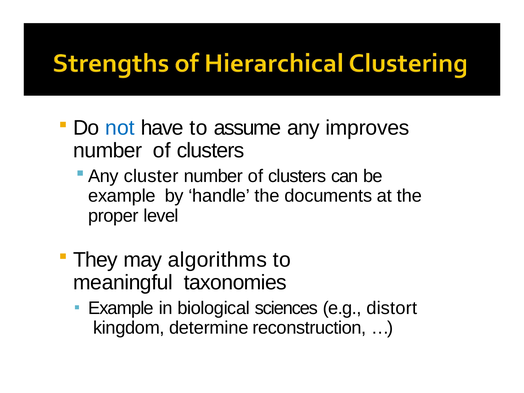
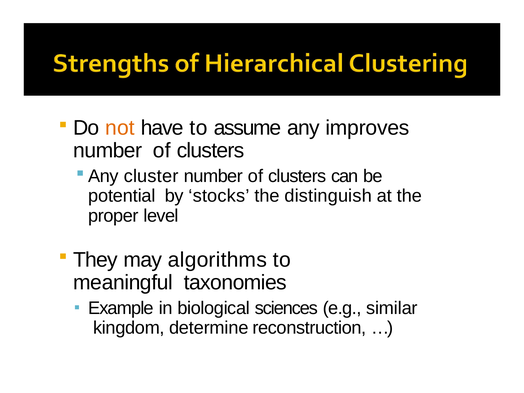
not colour: blue -> orange
example at (122, 196): example -> potential
handle: handle -> stocks
documents: documents -> distinguish
distort: distort -> similar
